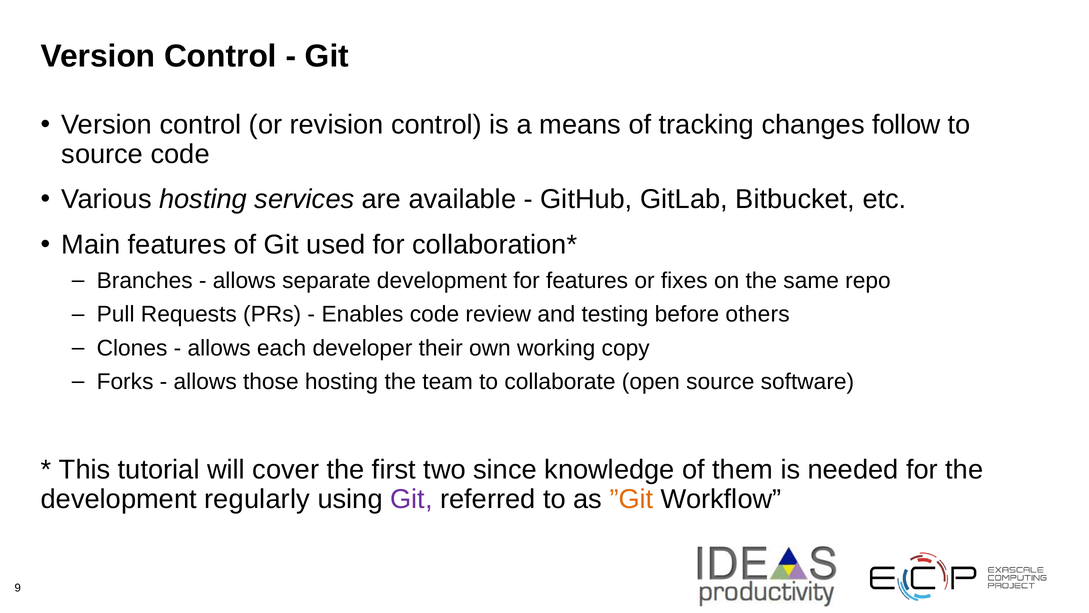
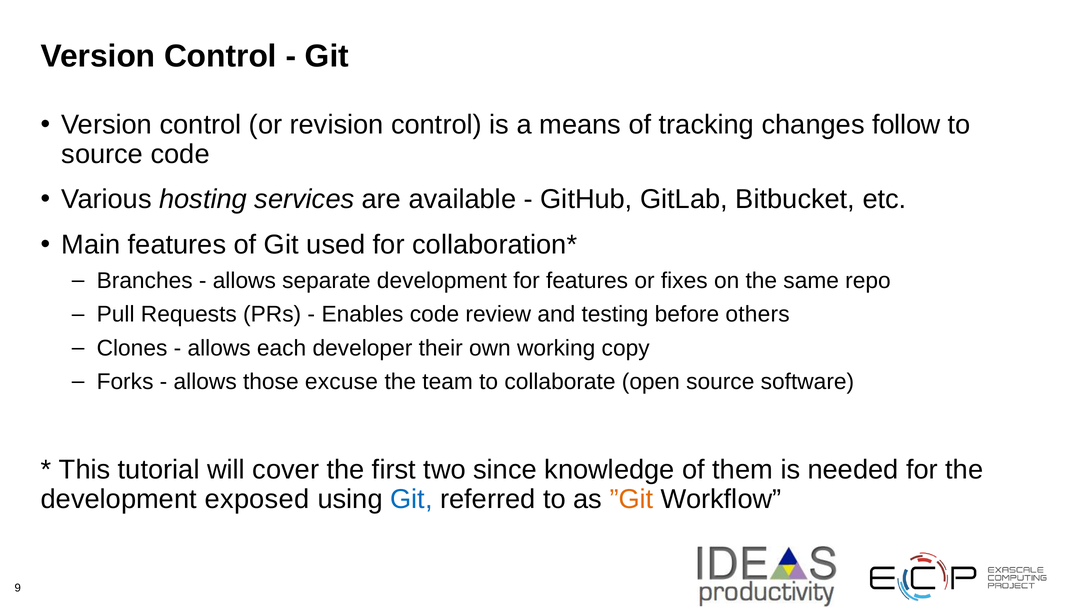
those hosting: hosting -> excuse
regularly: regularly -> exposed
Git at (411, 499) colour: purple -> blue
